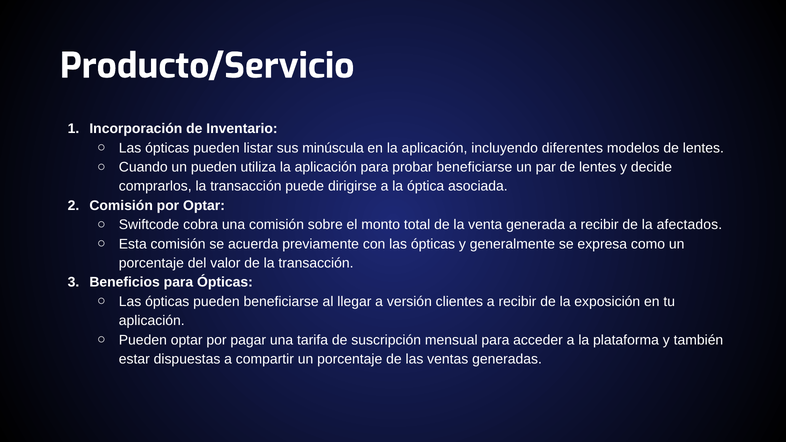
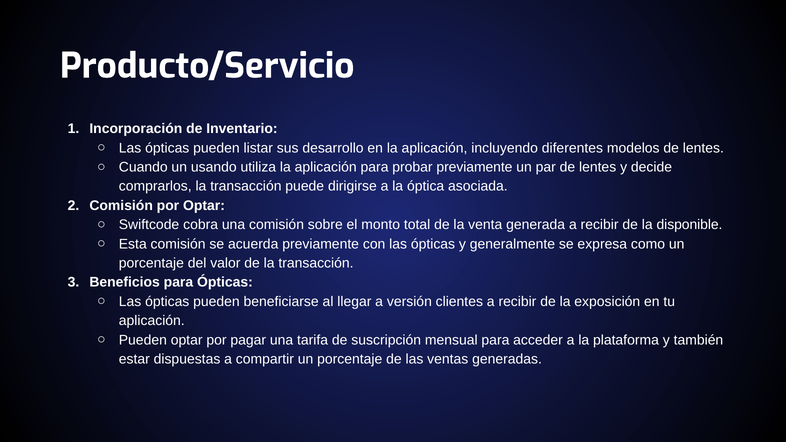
minúscula: minúscula -> desarrollo
un pueden: pueden -> usando
probar beneficiarse: beneficiarse -> previamente
afectados: afectados -> disponible
